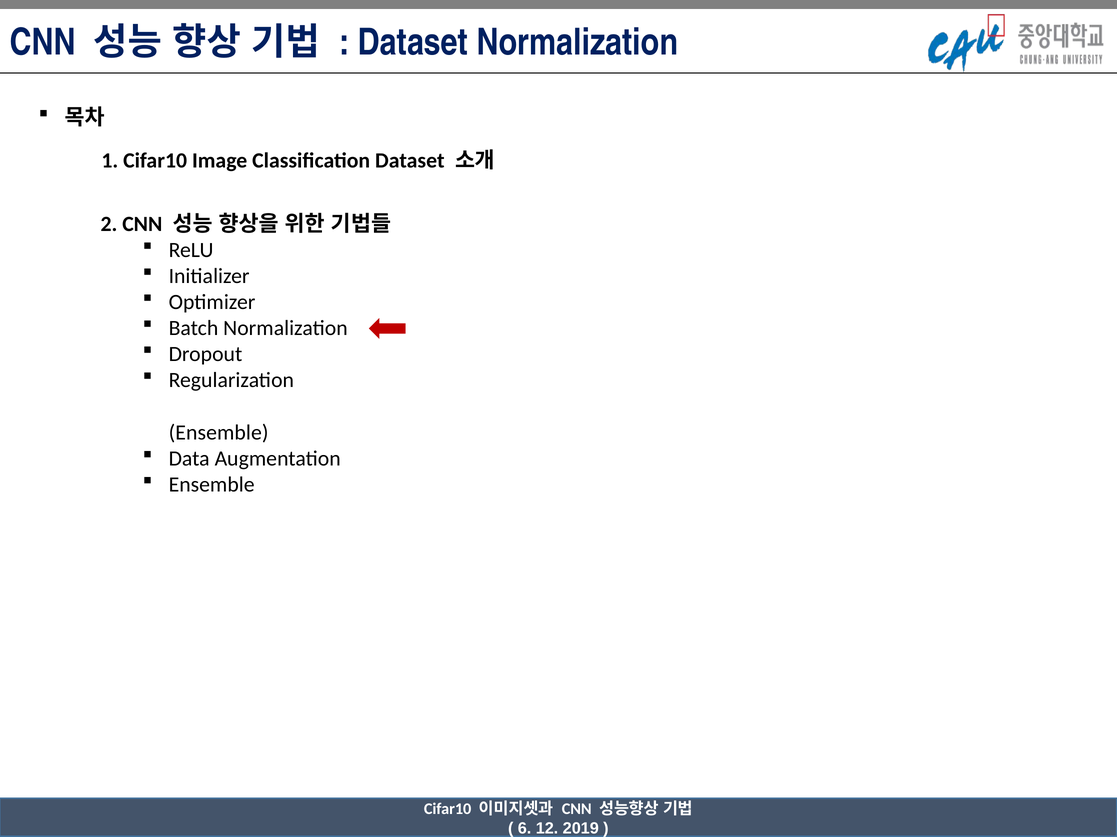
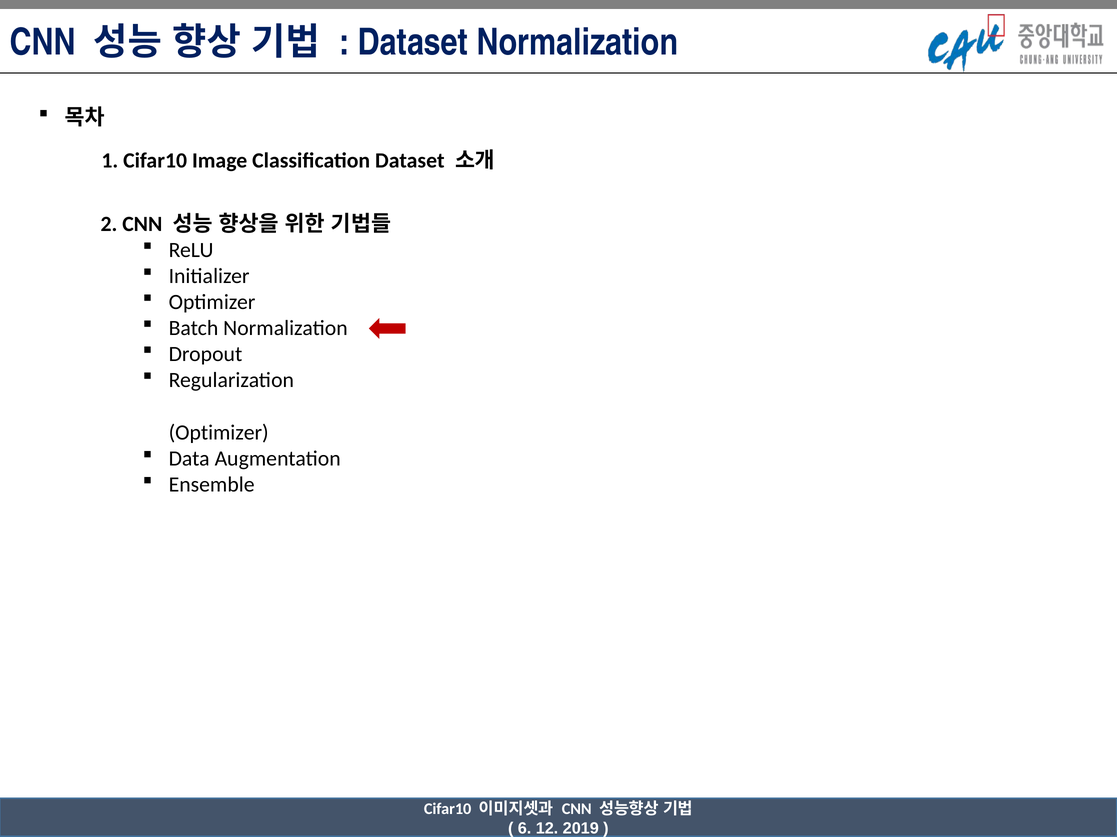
Ensemble at (219, 433): Ensemble -> Optimizer
